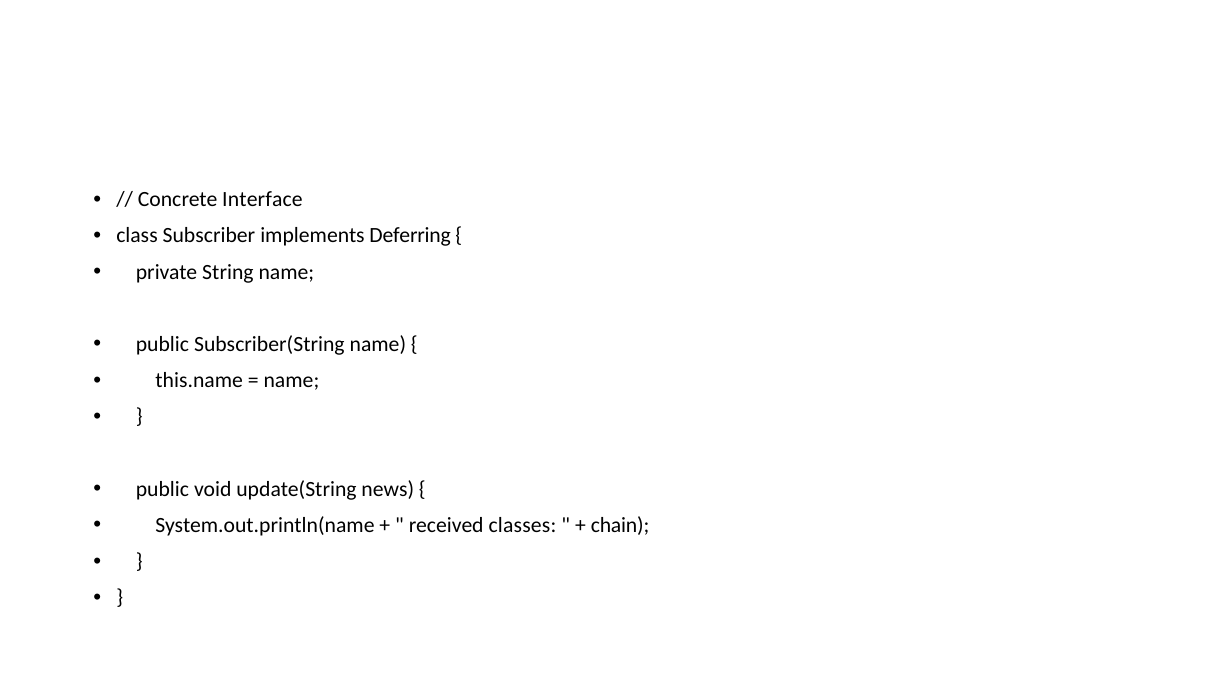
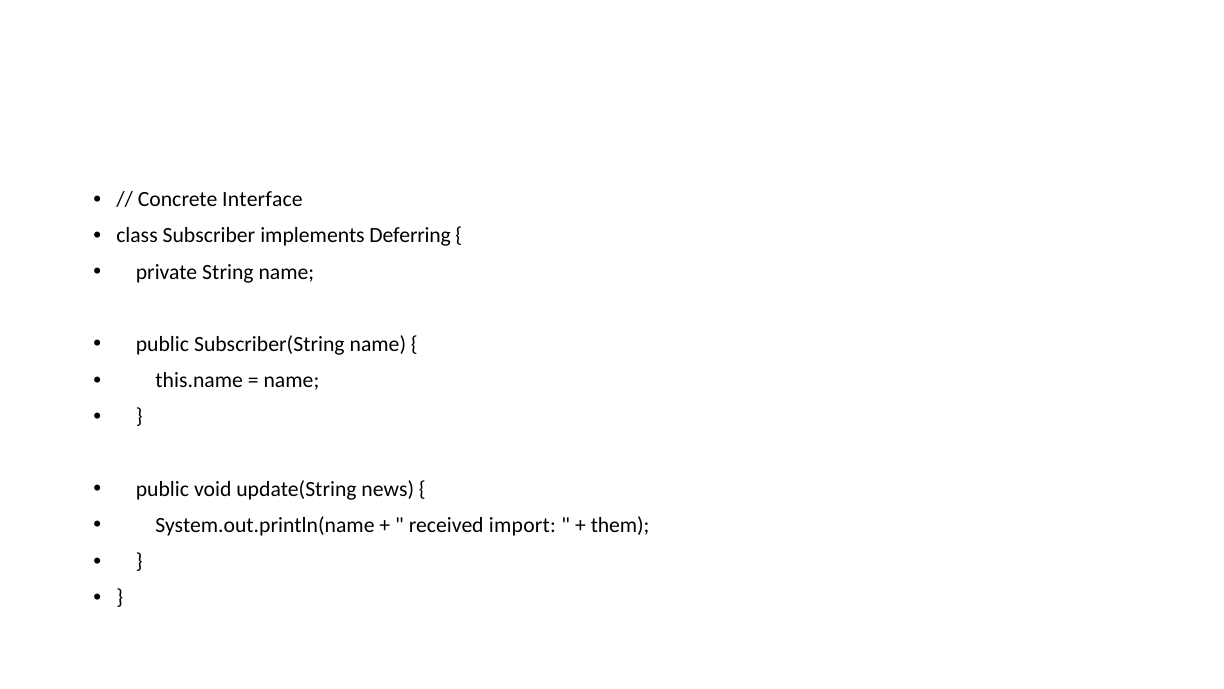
classes: classes -> import
chain: chain -> them
